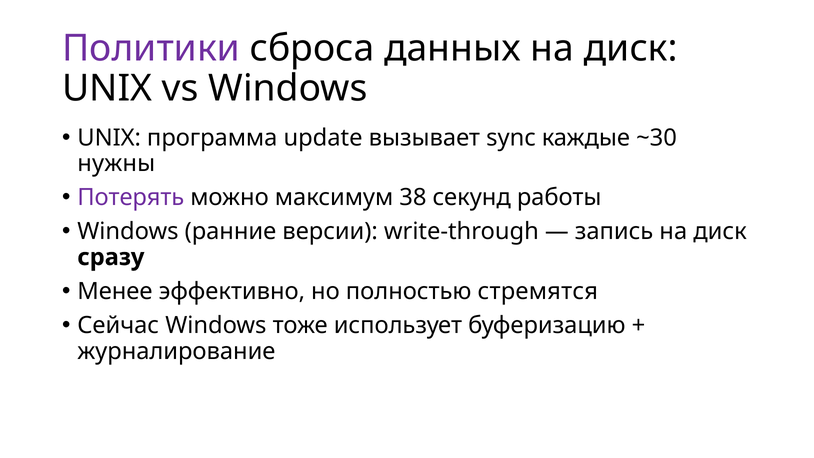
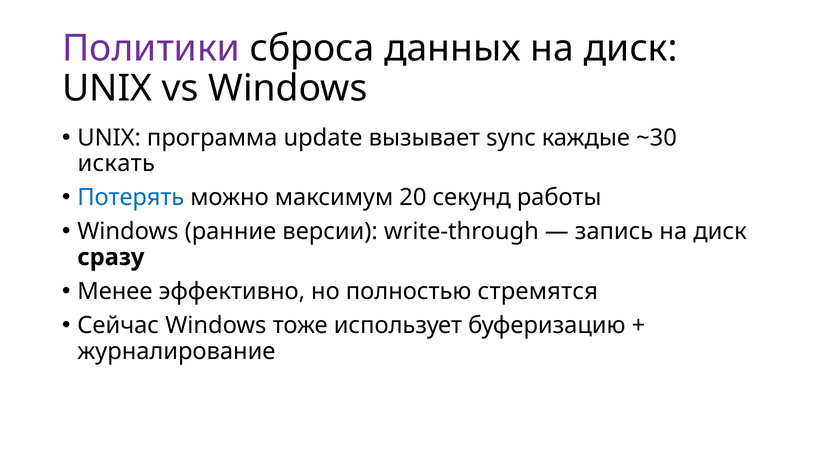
нужны: нужны -> искать
Потерять colour: purple -> blue
38: 38 -> 20
